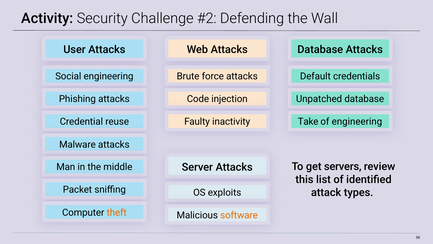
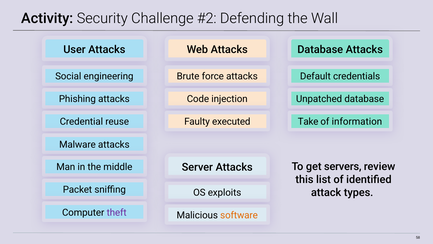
inactivity: inactivity -> executed
of engineering: engineering -> information
theft colour: orange -> purple
